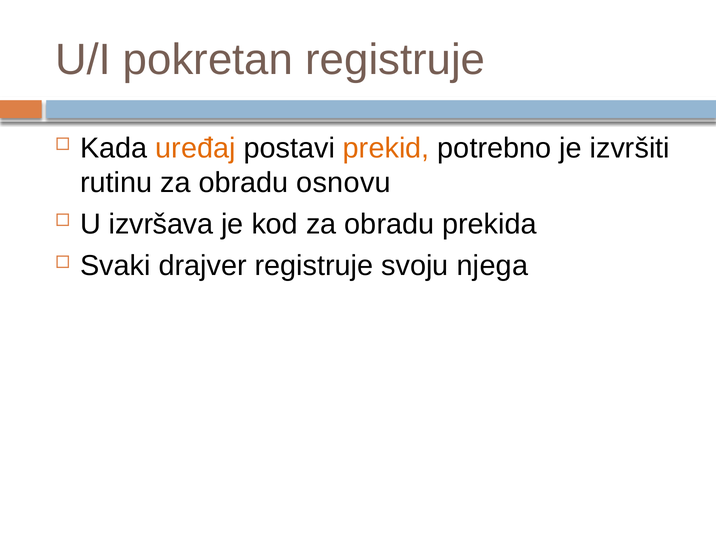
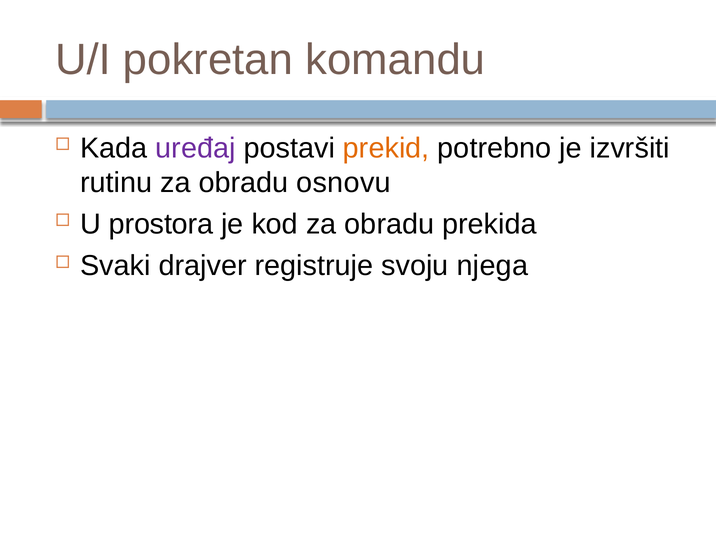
pokretan registruje: registruje -> komandu
uređaj colour: orange -> purple
izvršava: izvršava -> prostora
